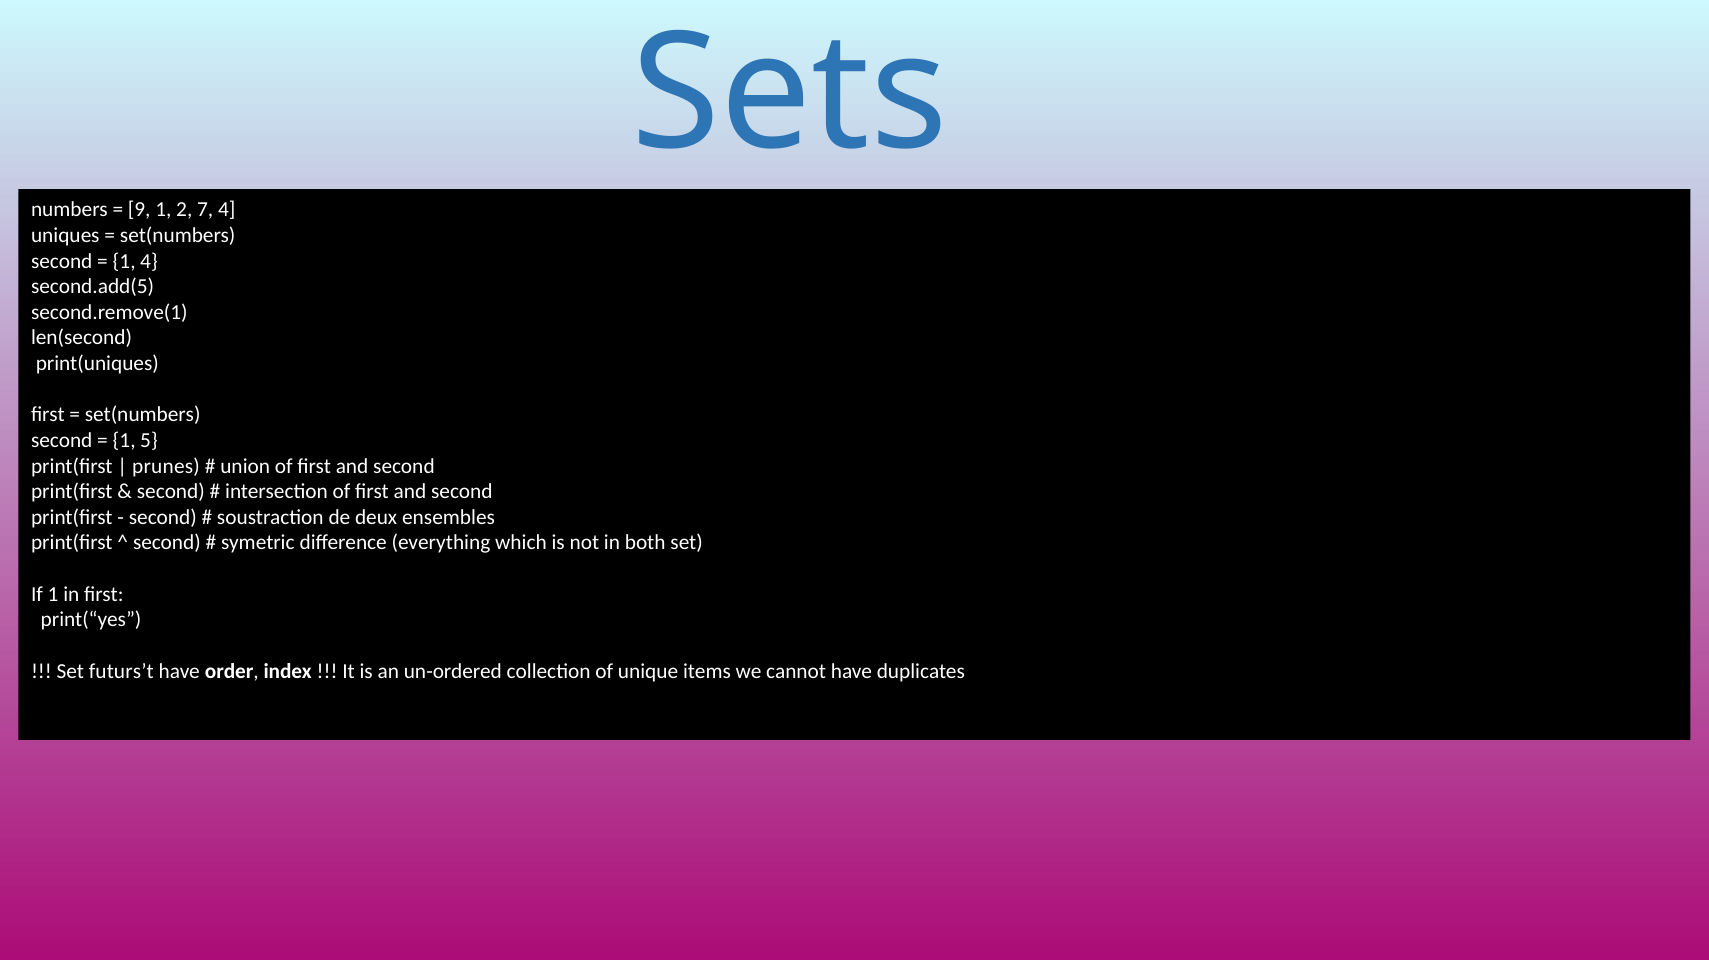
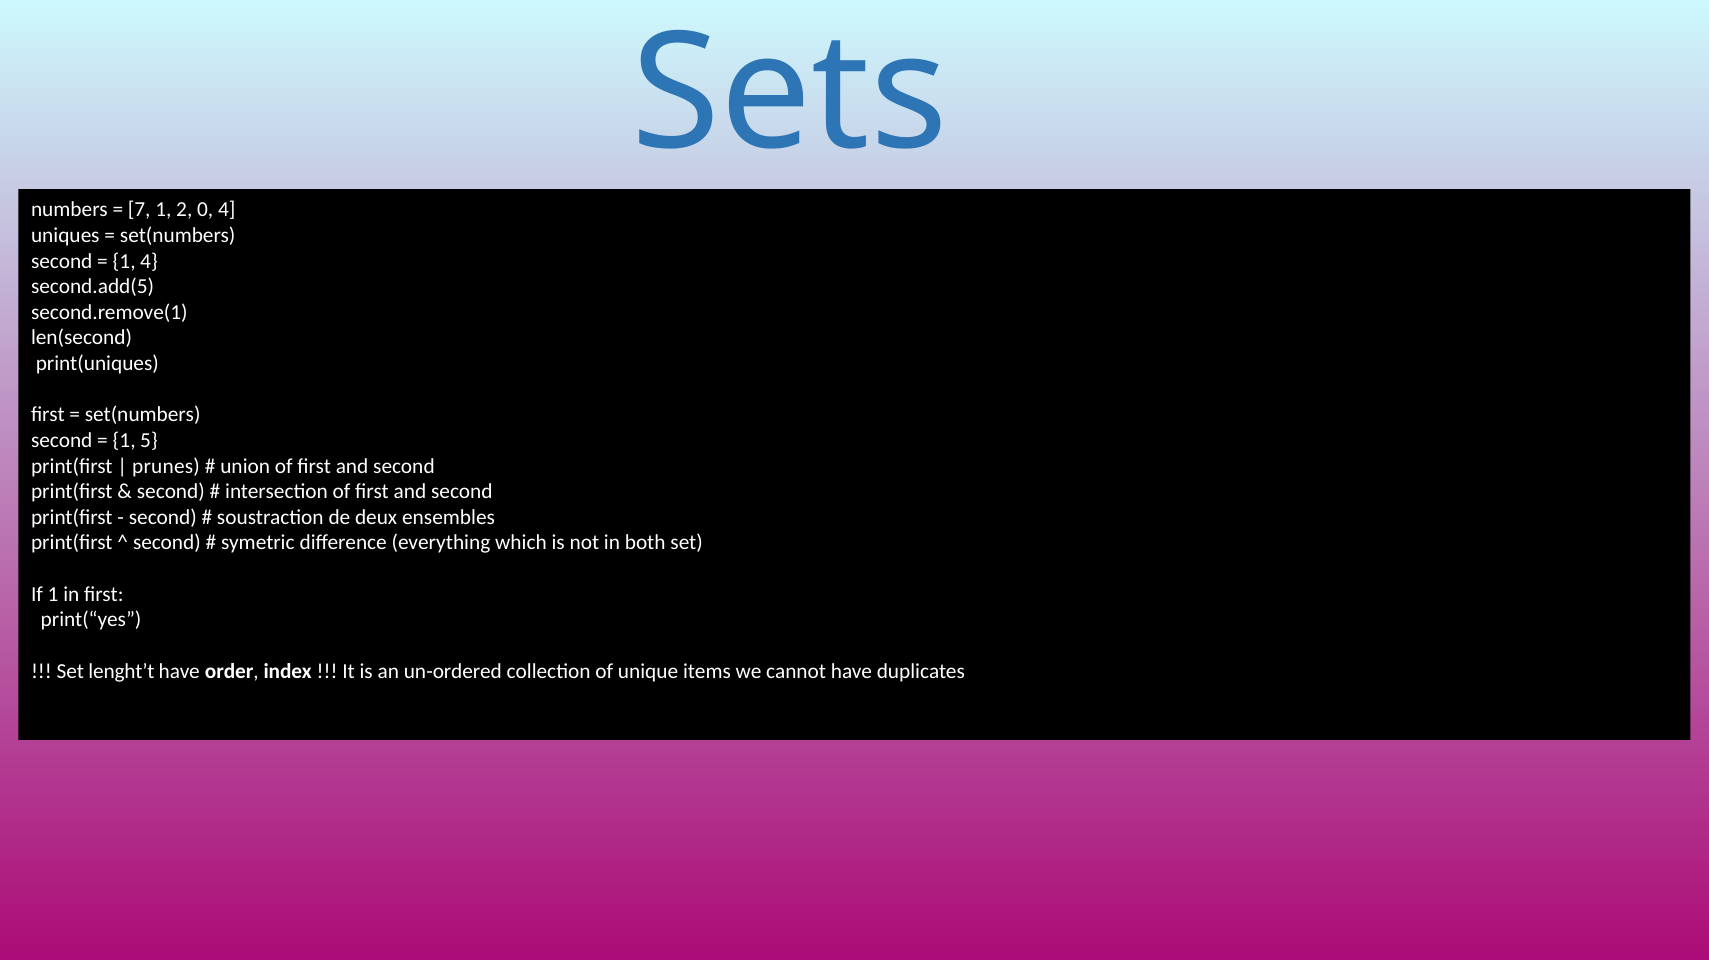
9: 9 -> 7
7: 7 -> 0
futurs’t: futurs’t -> lenght’t
